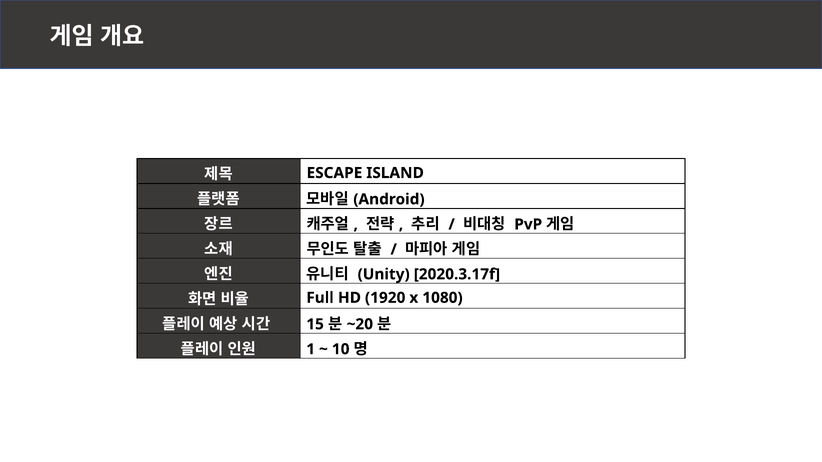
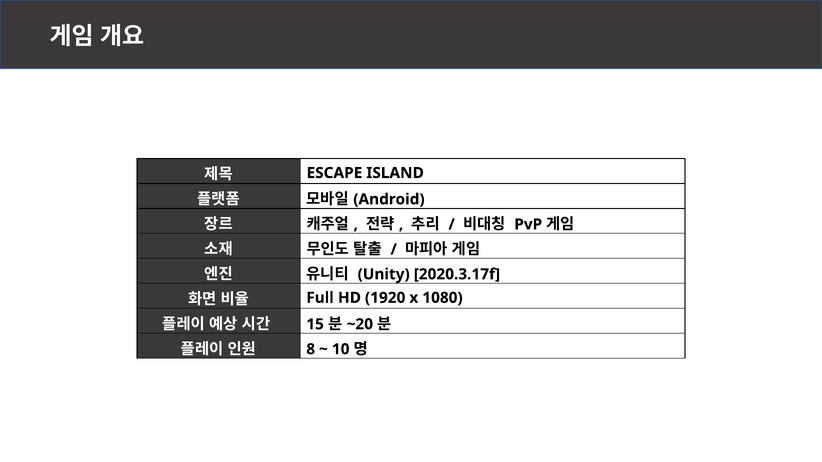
1: 1 -> 8
